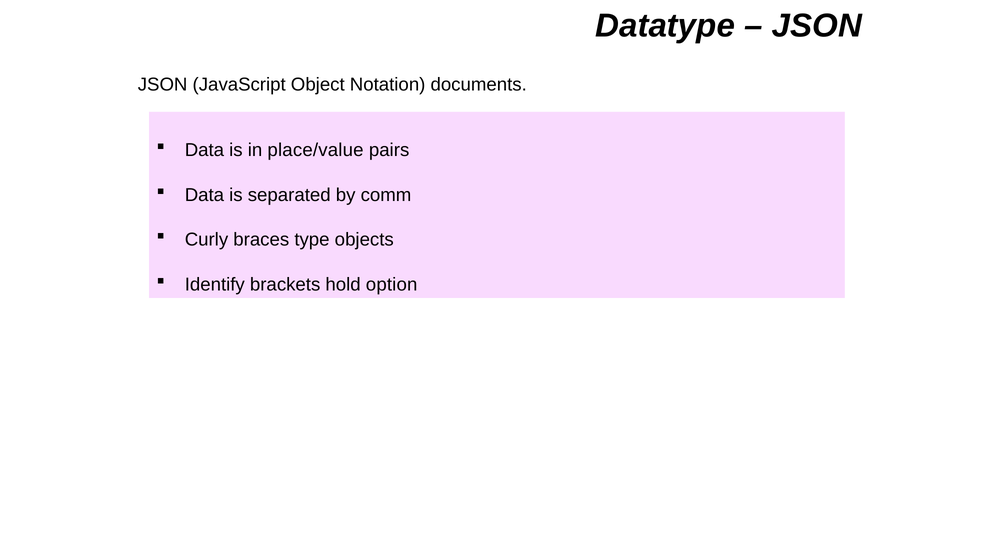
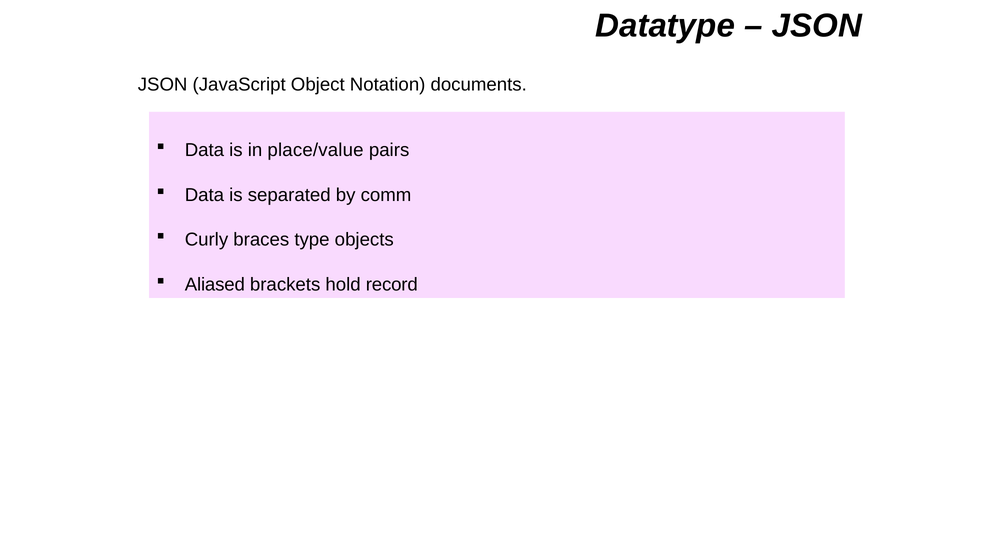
Identify: Identify -> Aliased
option: option -> record
